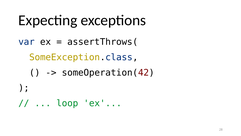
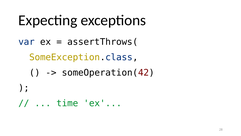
loop: loop -> time
